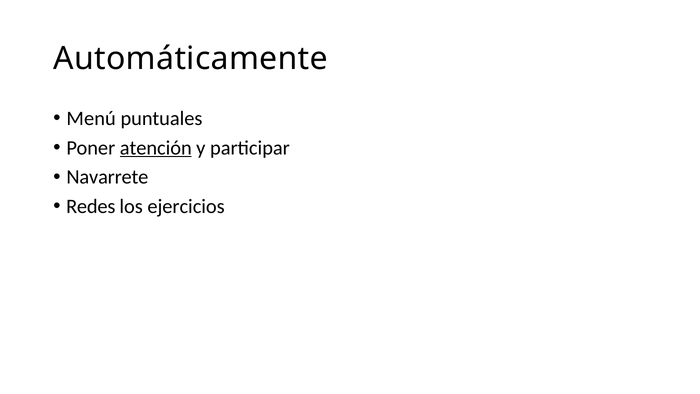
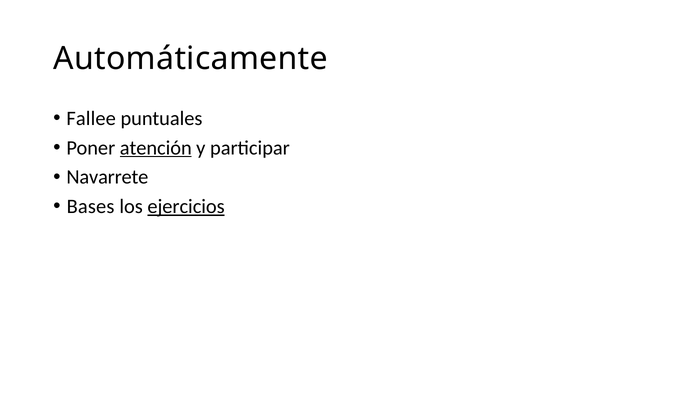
Menú: Menú -> Fallee
Redes: Redes -> Bases
ejercicios underline: none -> present
